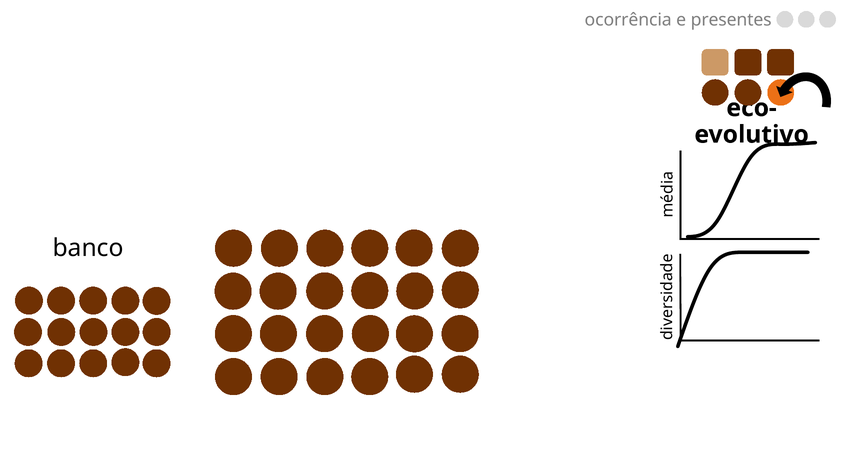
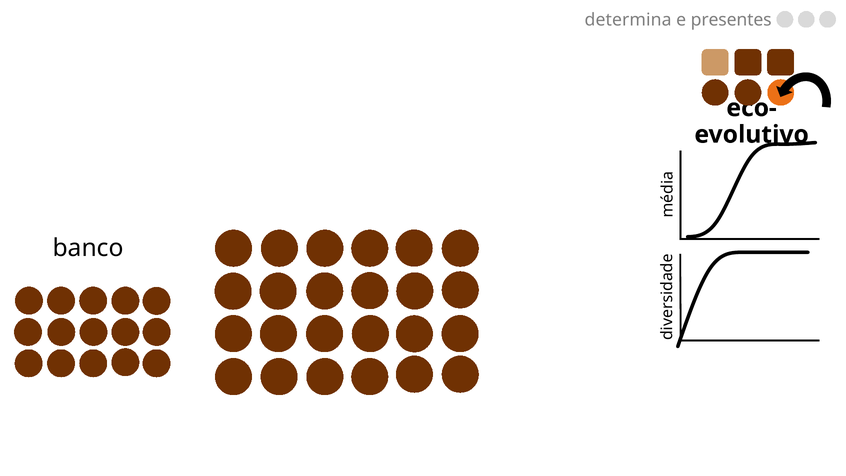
ocorrência: ocorrência -> determina
